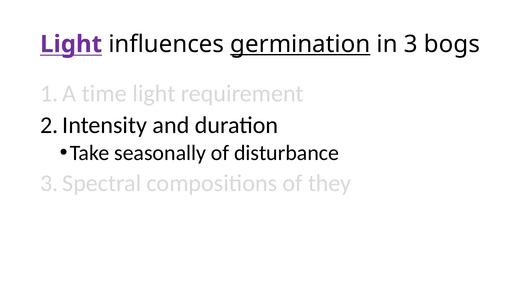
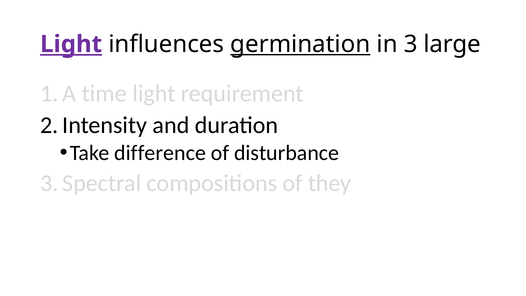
Light at (71, 44) underline: none -> present
bogs: bogs -> large
seasonally: seasonally -> difference
